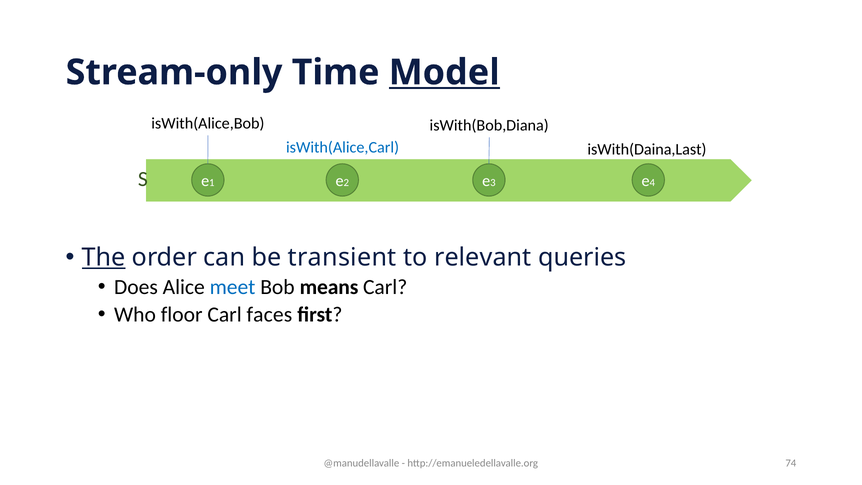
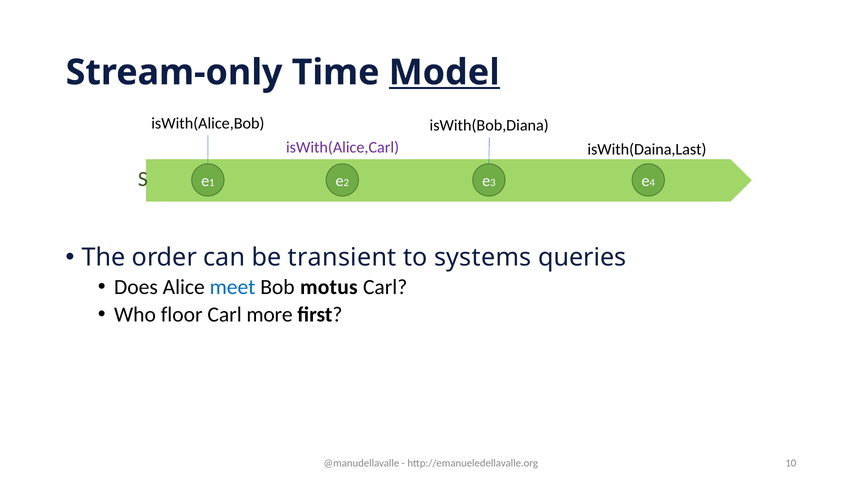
isWith(Alice,Carl colour: blue -> purple
The underline: present -> none
relevant: relevant -> systems
means: means -> motus
faces: faces -> more
74: 74 -> 10
